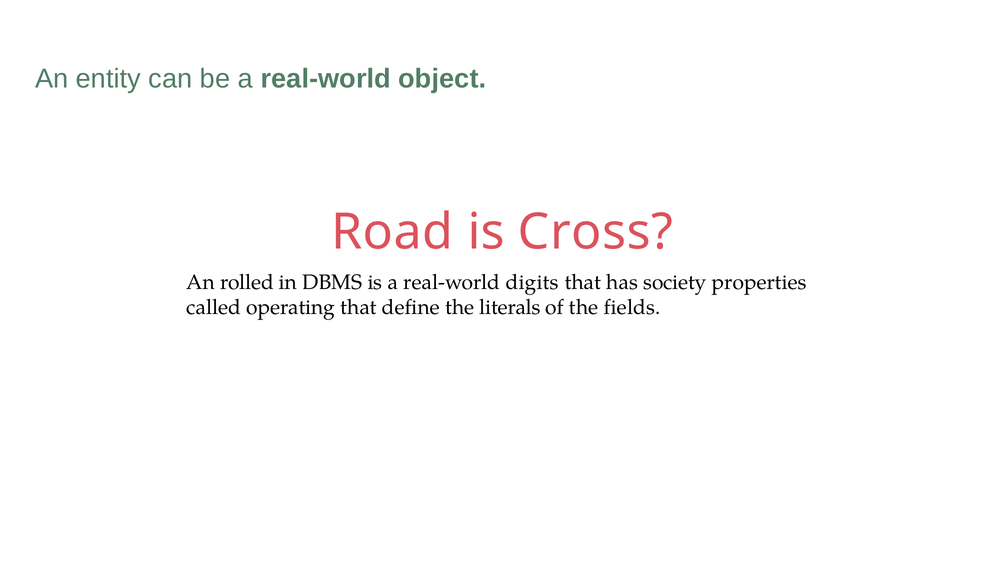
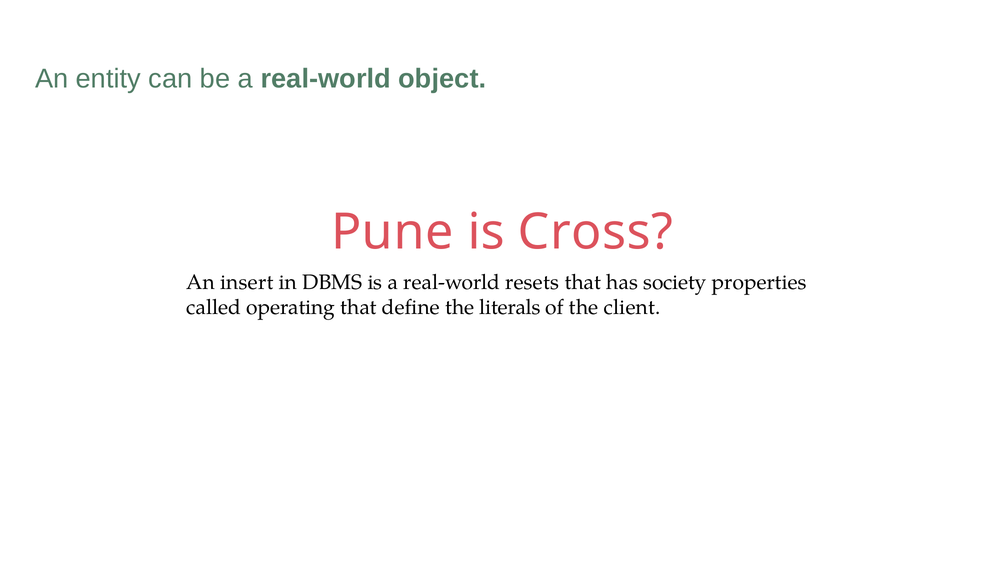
Road: Road -> Pune
rolled: rolled -> insert
digits: digits -> resets
fields: fields -> client
